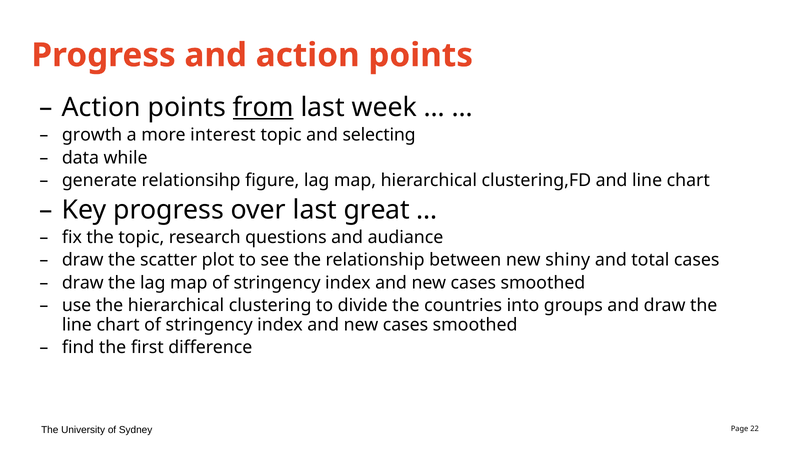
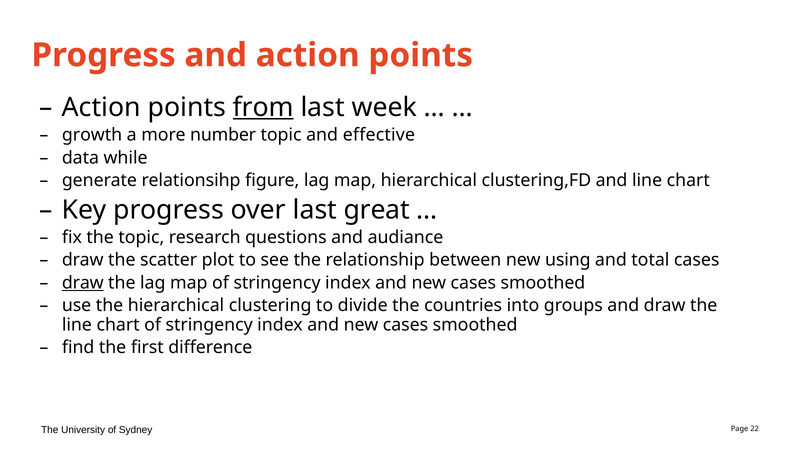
interest: interest -> number
selecting: selecting -> effective
shiny: shiny -> using
draw at (83, 283) underline: none -> present
